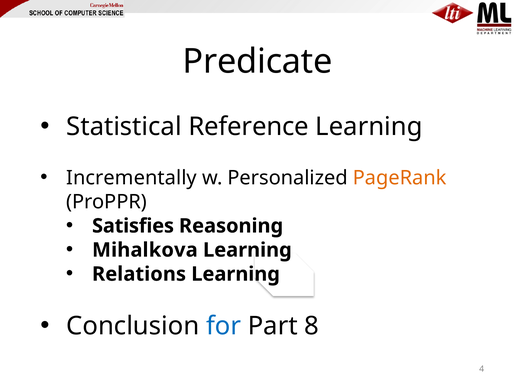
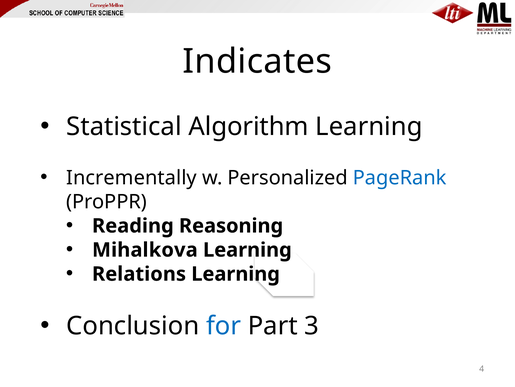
Predicate: Predicate -> Indicates
Reference: Reference -> Algorithm
PageRank colour: orange -> blue
Satisfies: Satisfies -> Reading
8: 8 -> 3
